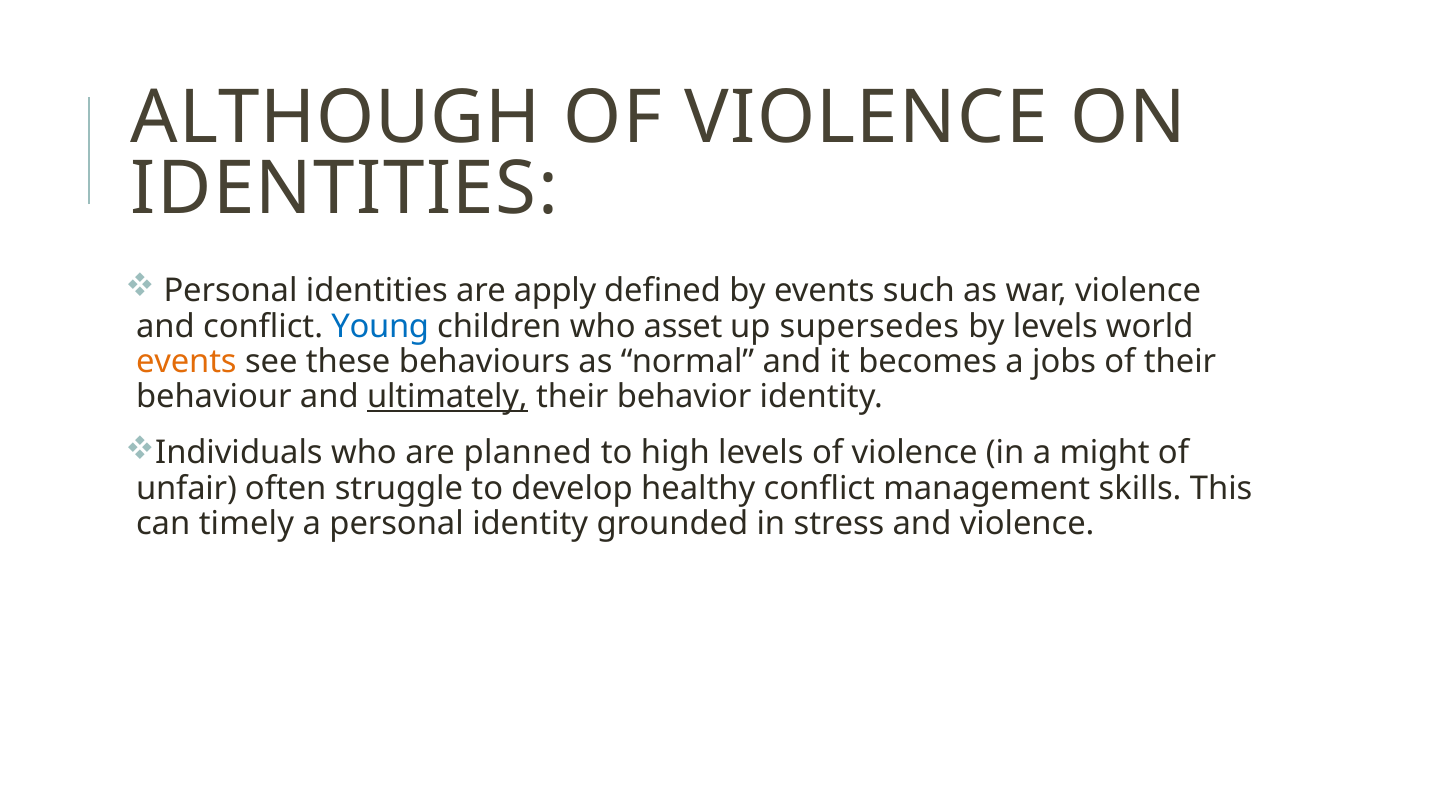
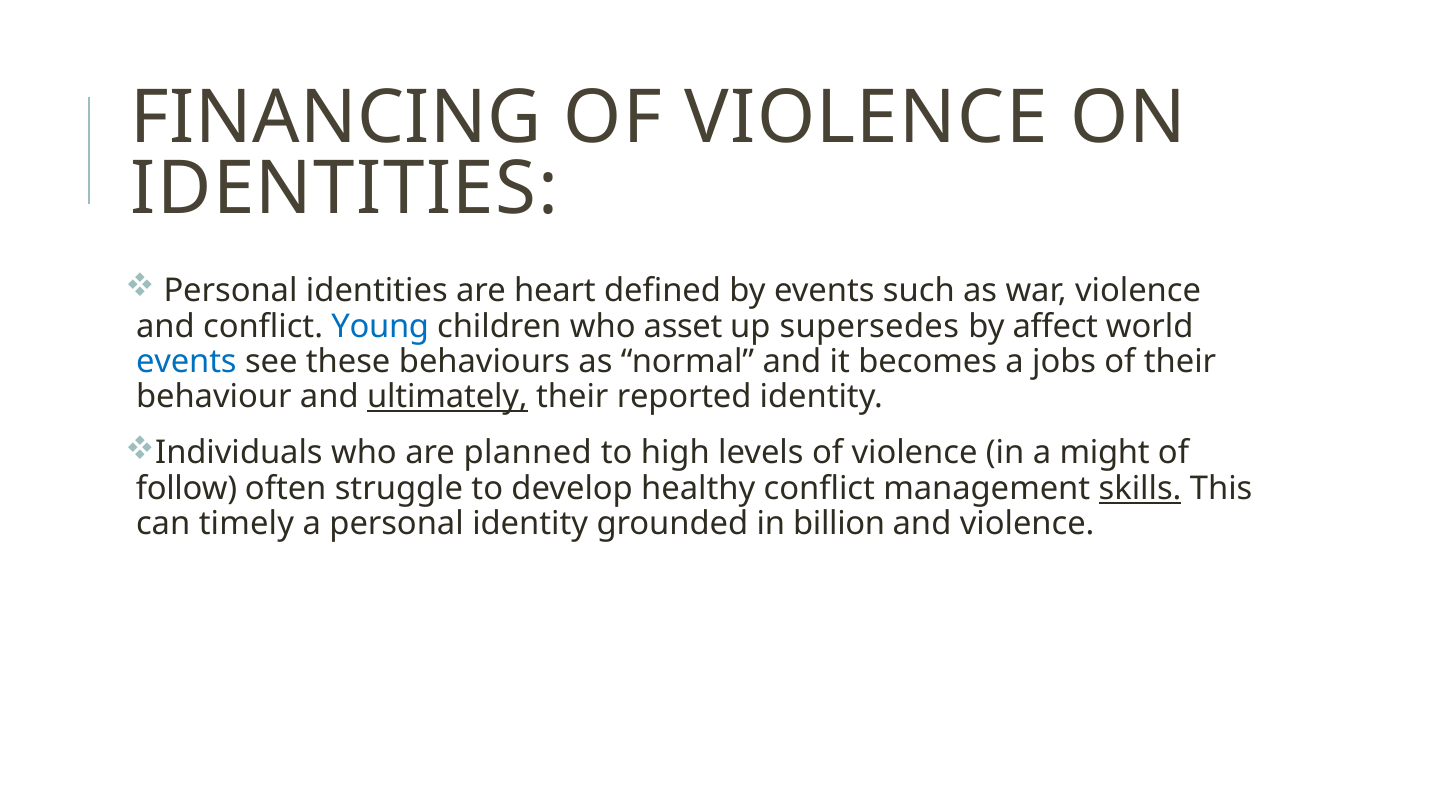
ALTHOUGH: ALTHOUGH -> FINANCING
apply: apply -> heart
by levels: levels -> affect
events at (186, 361) colour: orange -> blue
behavior: behavior -> reported
unfair: unfair -> follow
skills underline: none -> present
stress: stress -> billion
